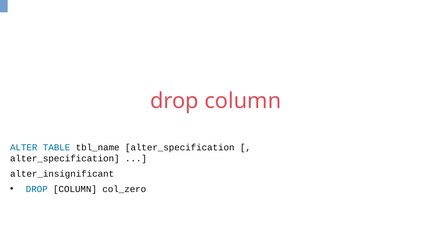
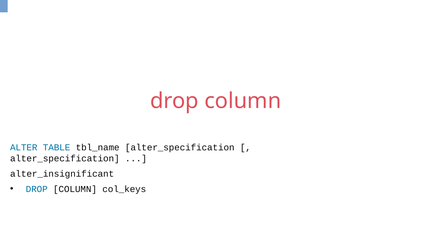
col_zero: col_zero -> col_keys
